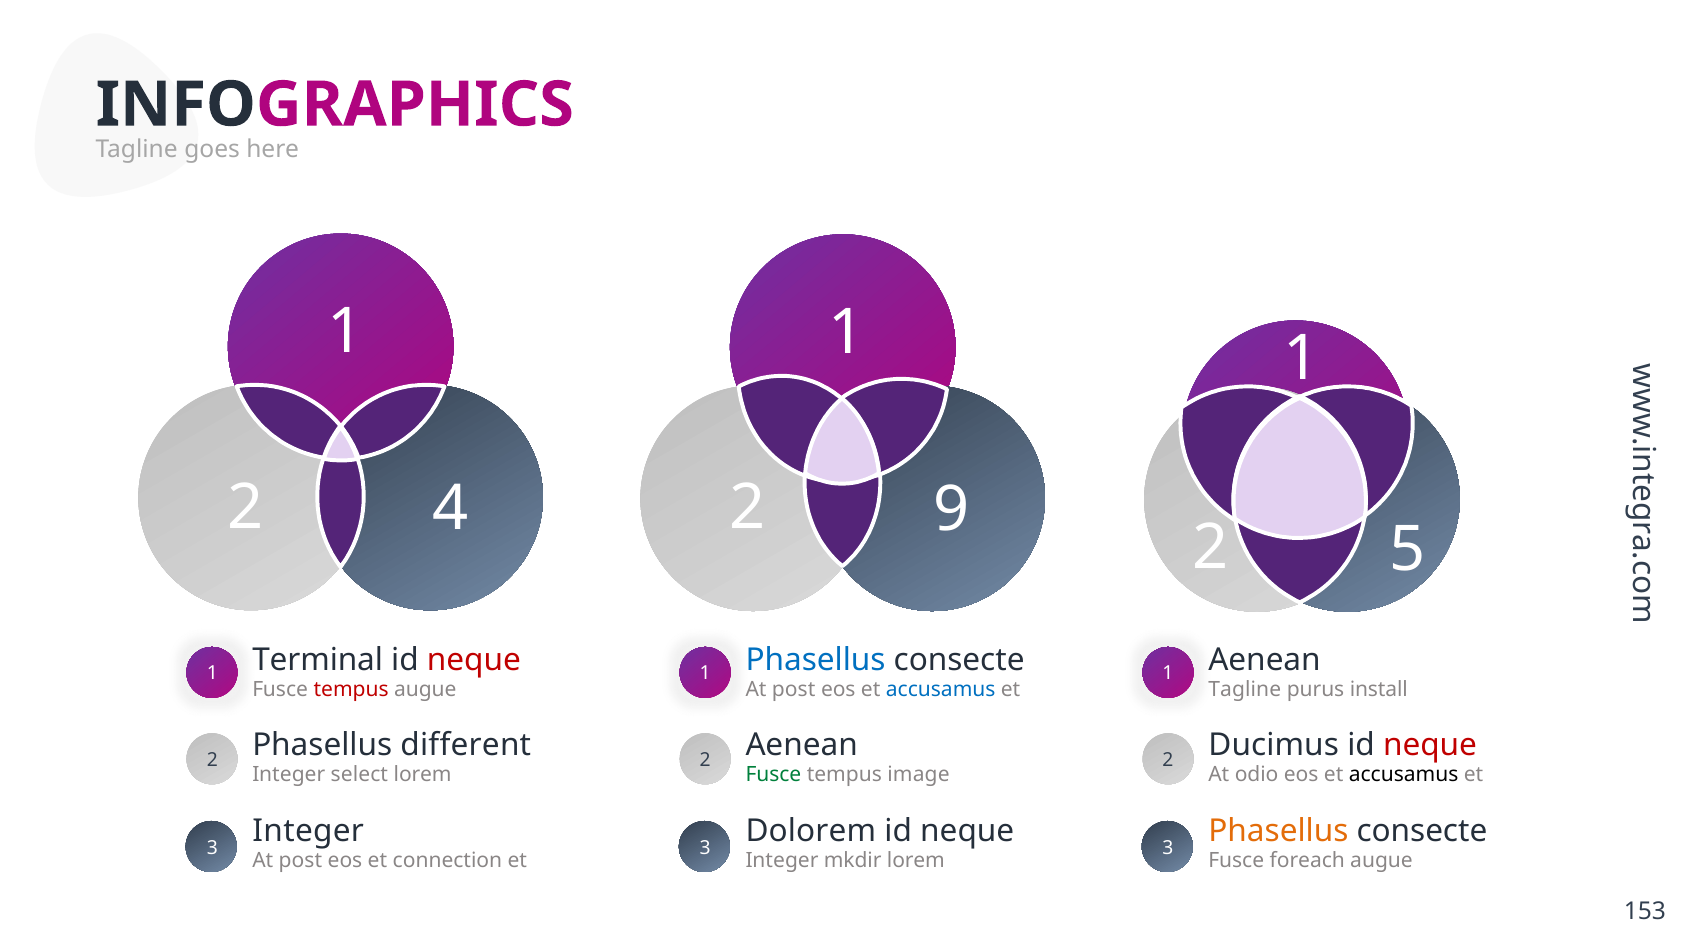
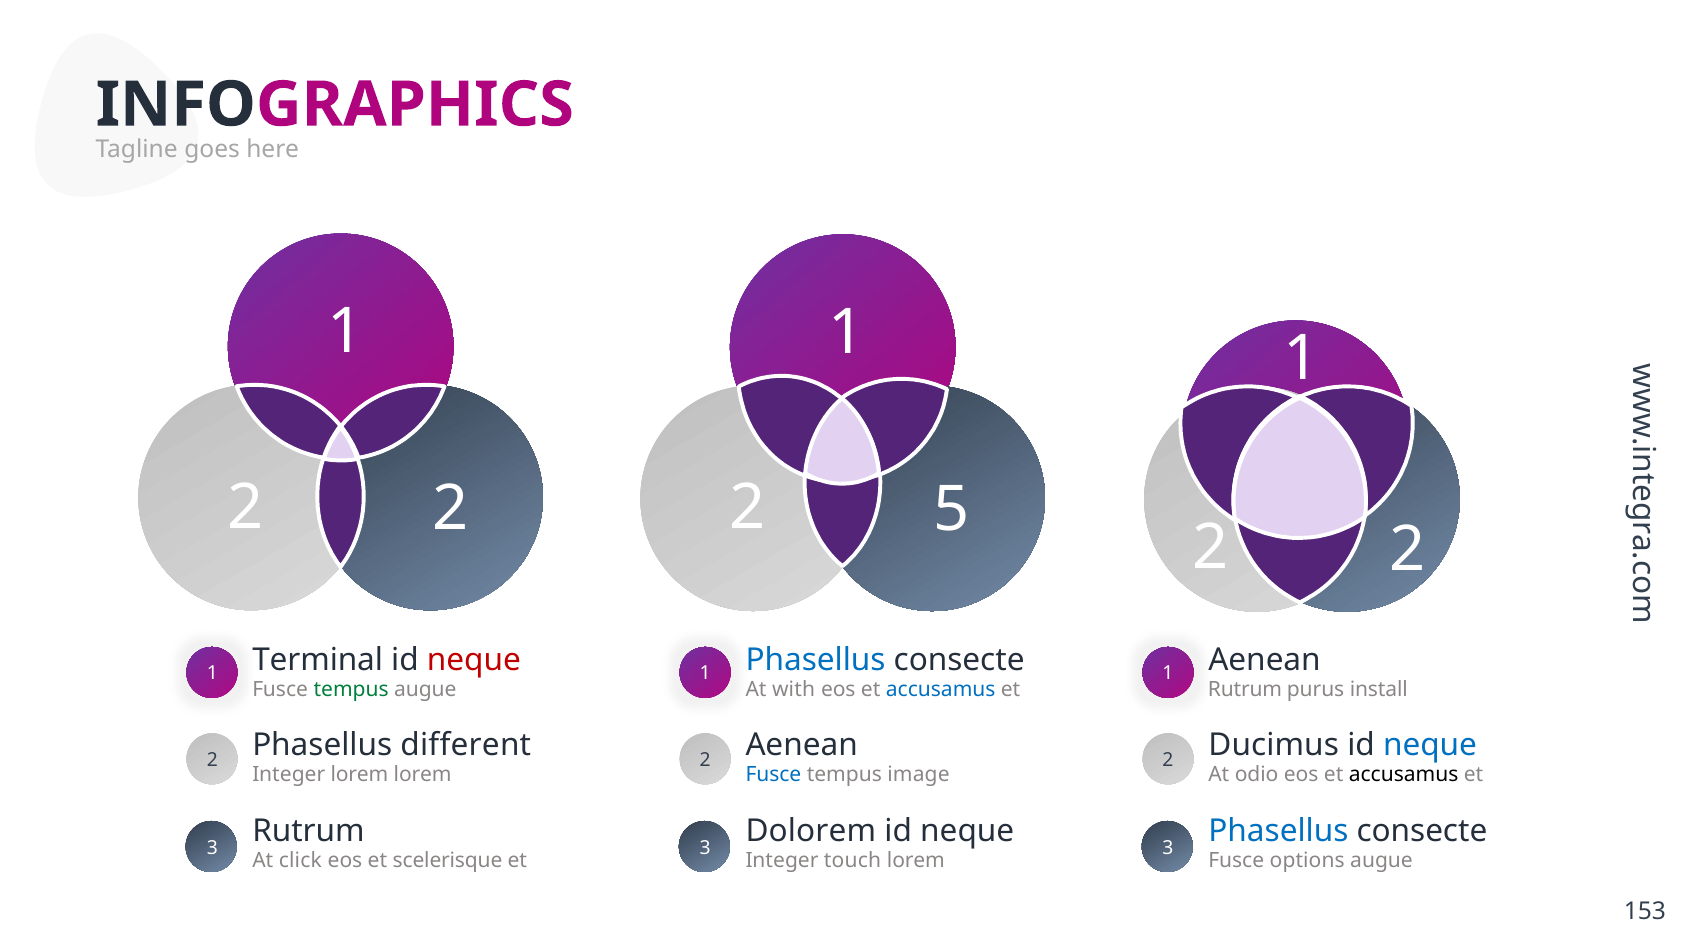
4 at (450, 509): 4 -> 2
9: 9 -> 5
5 at (1408, 550): 5 -> 2
tempus at (351, 690) colour: red -> green
post at (794, 690): post -> with
Tagline at (1245, 690): Tagline -> Rutrum
neque at (1430, 745) colour: red -> blue
Integer select: select -> lorem
Fusce at (773, 775) colour: green -> blue
Integer at (308, 831): Integer -> Rutrum
Phasellus at (1278, 831) colour: orange -> blue
post at (300, 861): post -> click
connection: connection -> scelerisque
mkdir: mkdir -> touch
foreach: foreach -> options
